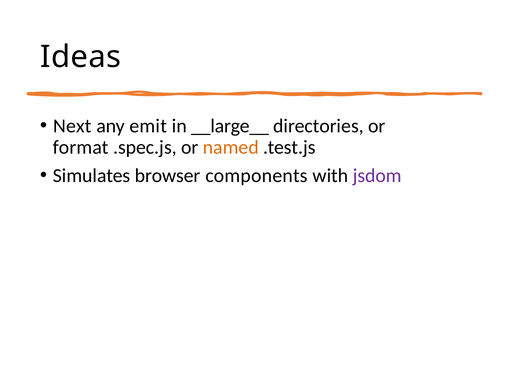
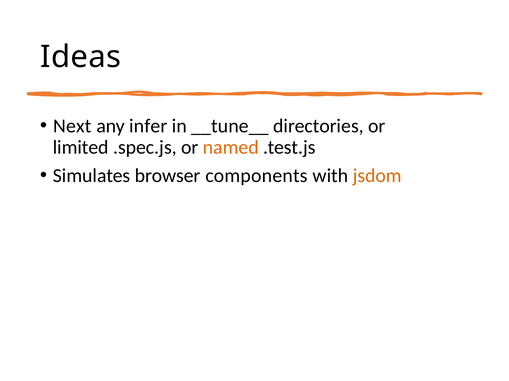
emit: emit -> infer
__large__: __large__ -> __tune__
format: format -> limited
jsdom colour: purple -> orange
